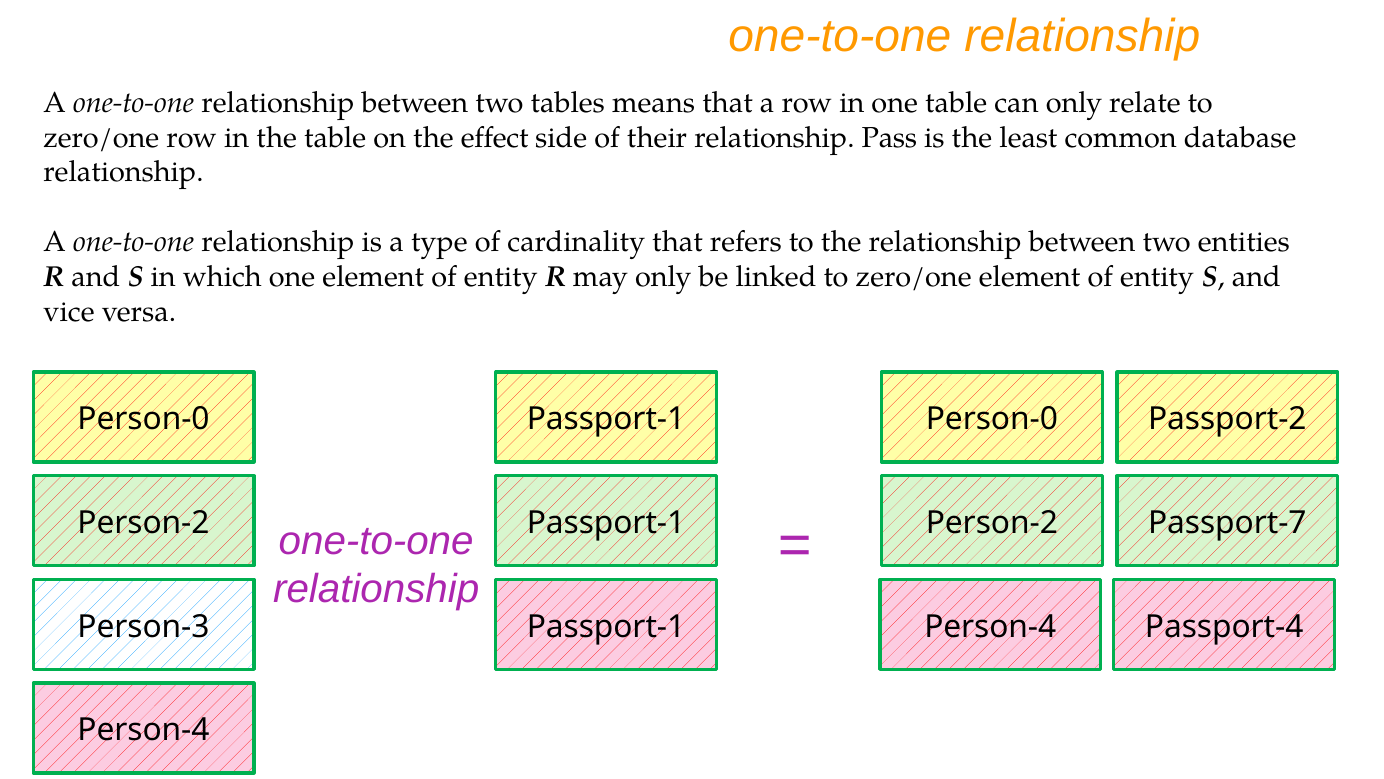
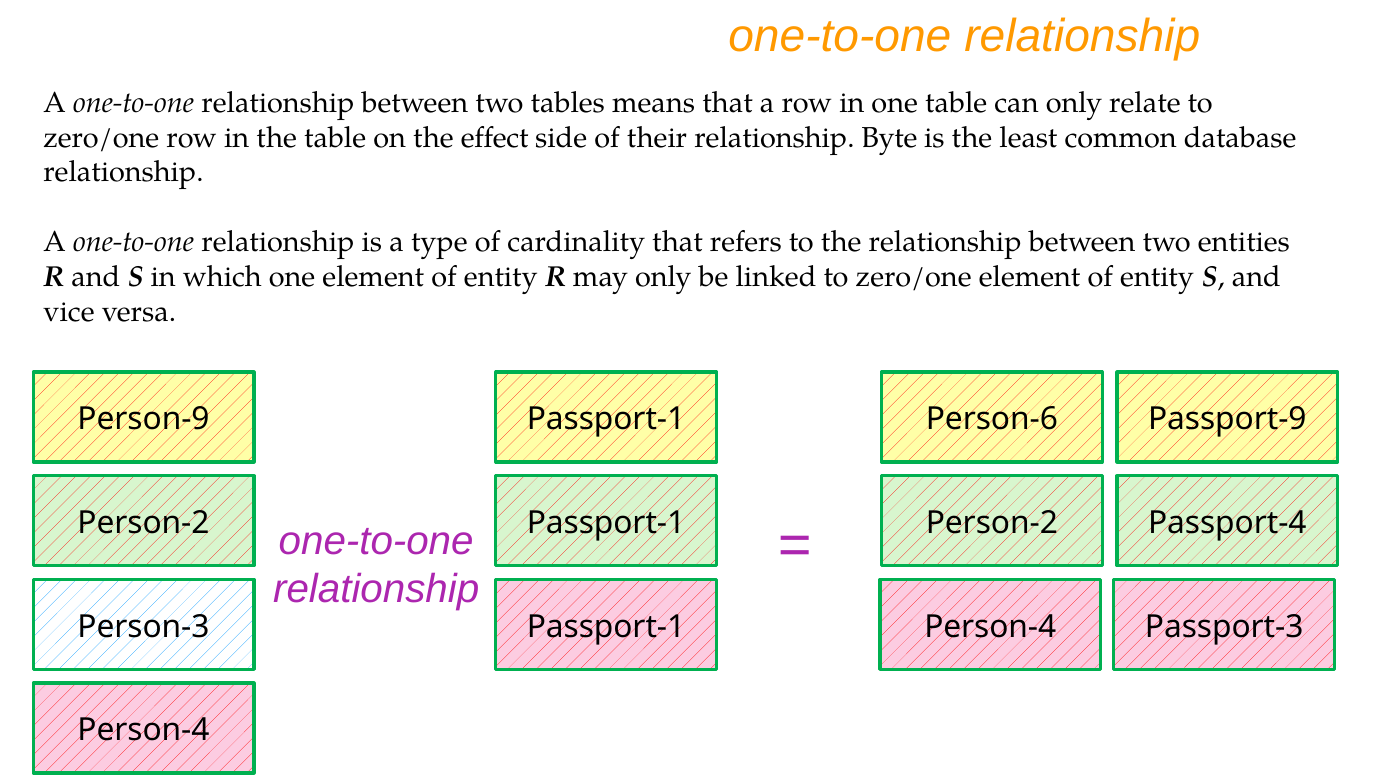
Pass: Pass -> Byte
Person-0 at (144, 419): Person-0 -> Person-9
Passport-1 Person-0: Person-0 -> Person-6
Passport-2: Passport-2 -> Passport-9
Passport-7: Passport-7 -> Passport-4
Passport-4: Passport-4 -> Passport-3
